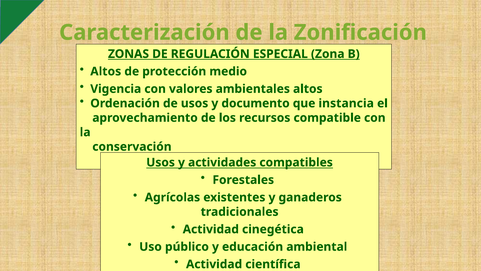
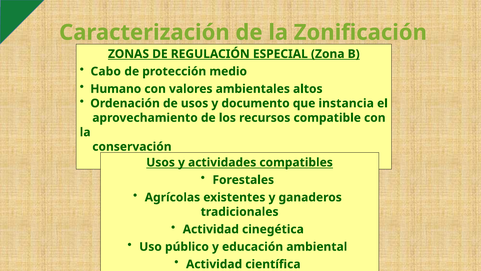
Altos at (106, 71): Altos -> Cabo
Vigencia: Vigencia -> Humano
